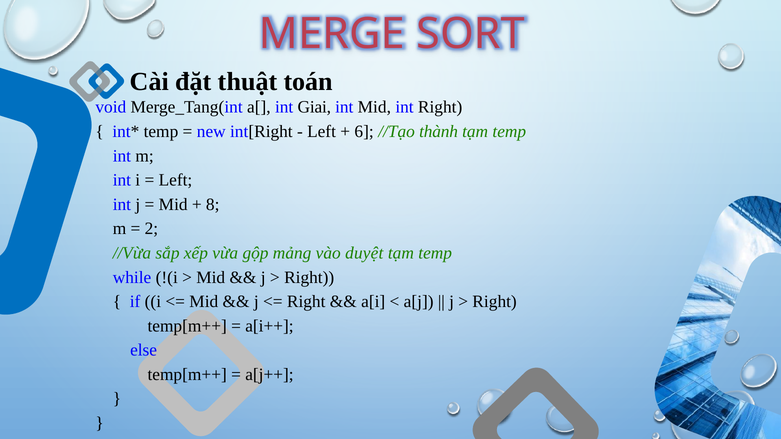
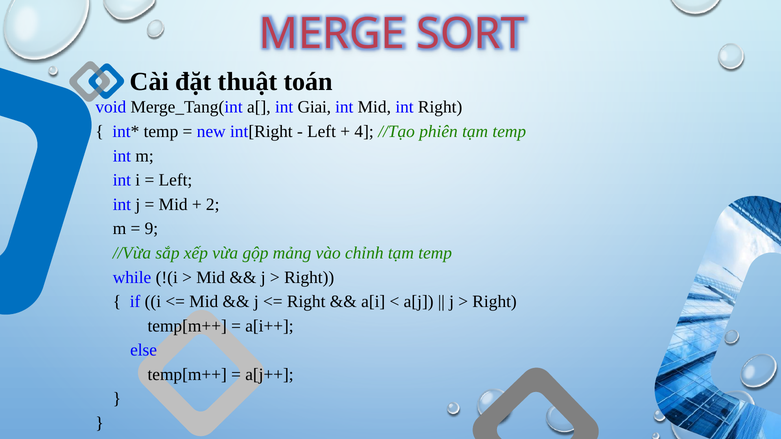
6: 6 -> 4
thành: thành -> phiên
8: 8 -> 2
2: 2 -> 9
duyệt: duyệt -> chỉnh
